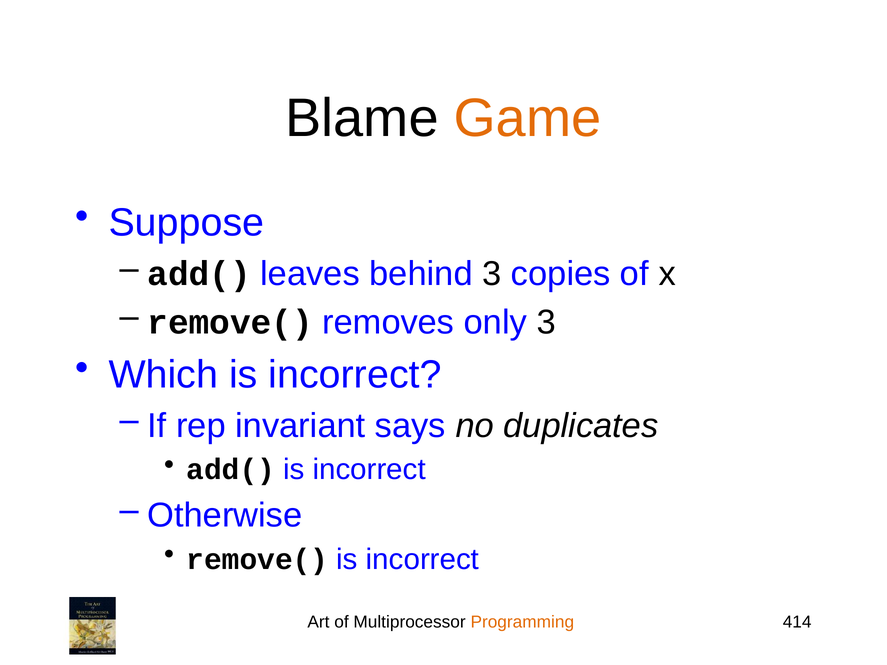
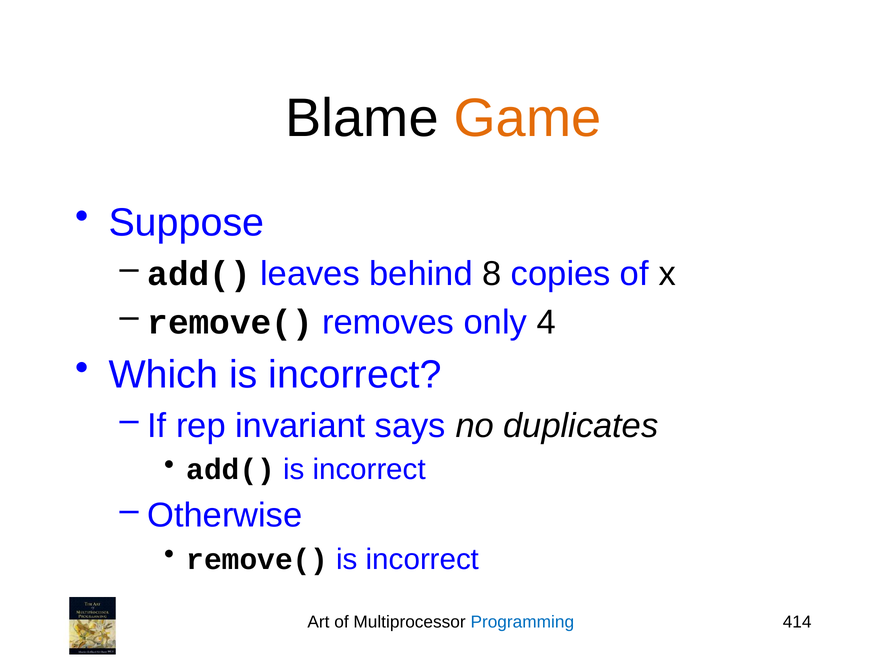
behind 3: 3 -> 8
only 3: 3 -> 4
Programming colour: orange -> blue
